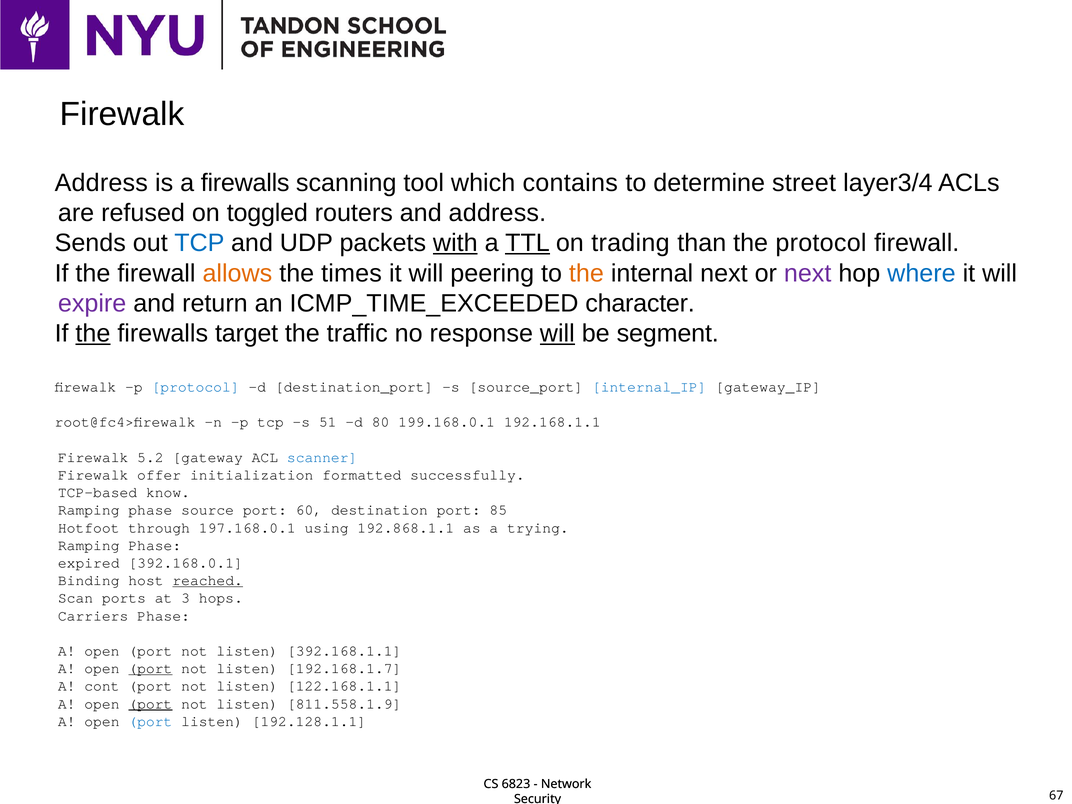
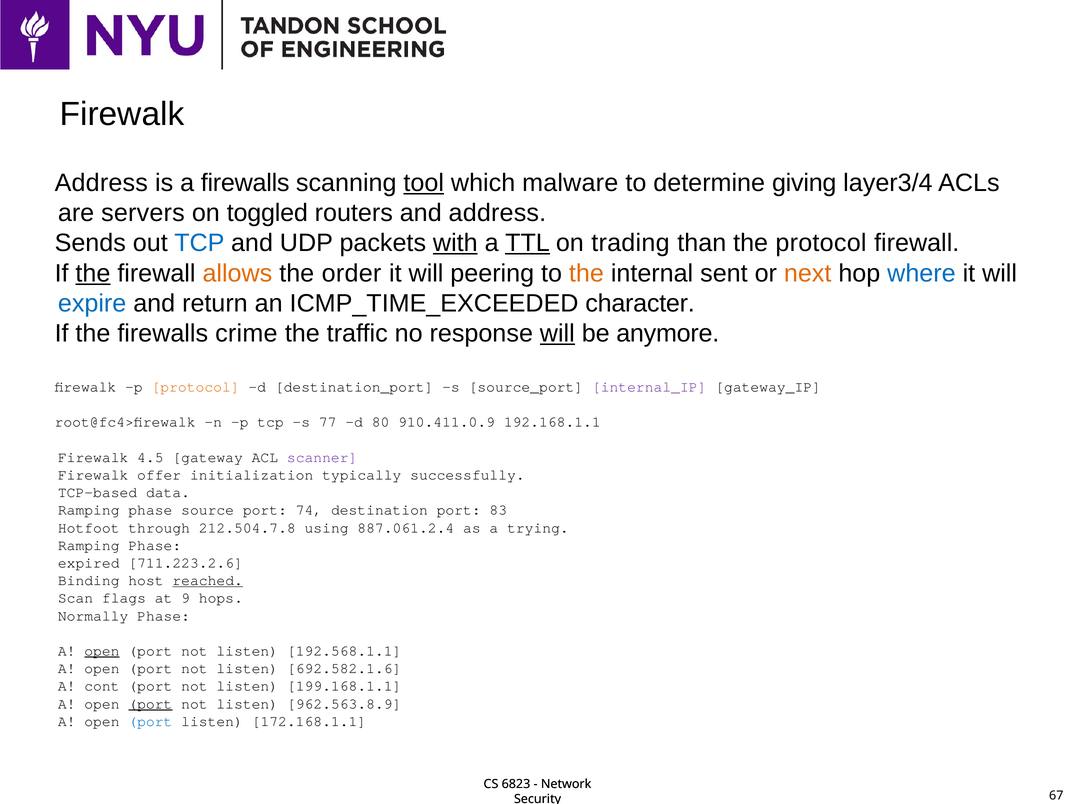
tool underline: none -> present
contains: contains -> malware
street: street -> giving
refused: refused -> servers
the at (93, 273) underline: none -> present
times: times -> order
internal next: next -> sent
next at (808, 273) colour: purple -> orange
expire colour: purple -> blue
the at (93, 334) underline: present -> none
target: target -> crime
segment: segment -> anymore
protocol at (196, 387) colour: blue -> orange
internal_IP colour: blue -> purple
51: 51 -> 77
199.168.0.1: 199.168.0.1 -> 910.411.0.9
5.2: 5.2 -> 4.5
scanner colour: blue -> purple
formatted: formatted -> typically
know: know -> data
60: 60 -> 74
85: 85 -> 83
197.168.0.1: 197.168.0.1 -> 212.504.7.8
192.868.1.1: 192.868.1.1 -> 887.061.2.4
392.168.0.1: 392.168.0.1 -> 711.223.2.6
ports: ports -> flags
3: 3 -> 9
Carriers: Carriers -> Normally
open at (102, 651) underline: none -> present
392.168.1.1: 392.168.1.1 -> 192.568.1.1
port at (150, 668) underline: present -> none
192.168.1.7: 192.168.1.7 -> 692.582.1.6
122.168.1.1: 122.168.1.1 -> 199.168.1.1
811.558.1.9: 811.558.1.9 -> 962.563.8.9
192.128.1.1: 192.128.1.1 -> 172.168.1.1
